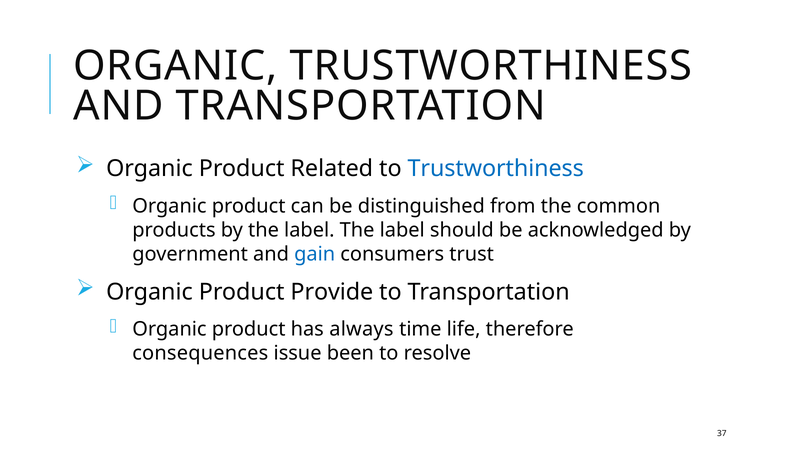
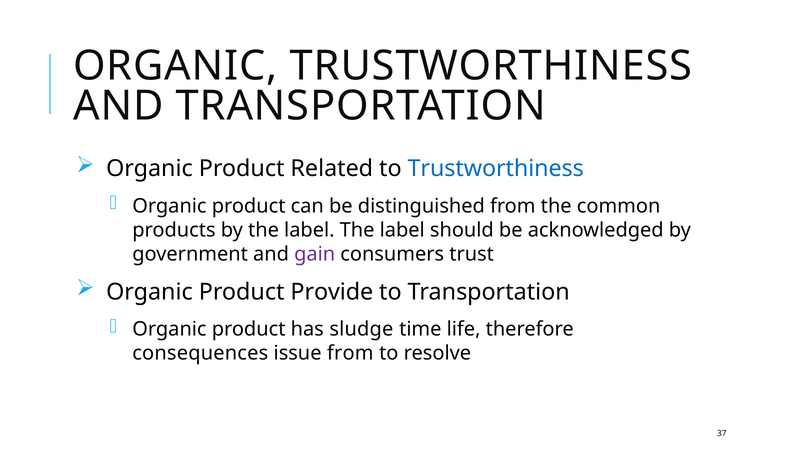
gain colour: blue -> purple
always: always -> sludge
issue been: been -> from
